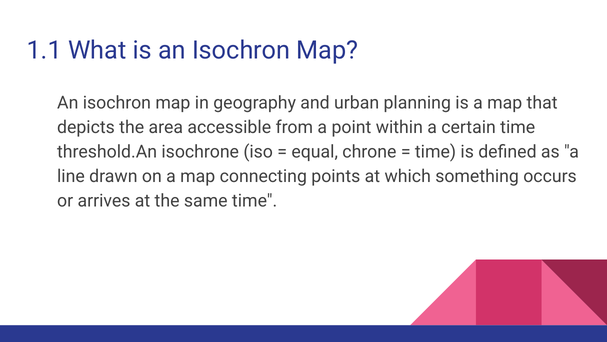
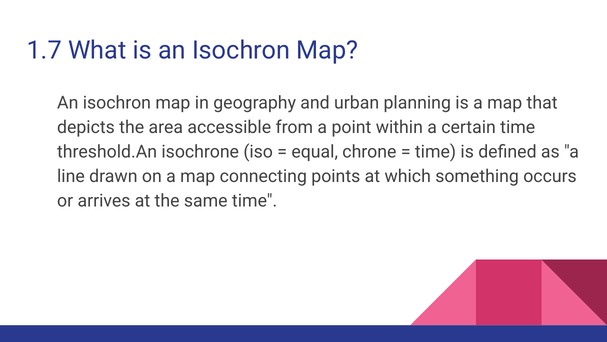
1.1: 1.1 -> 1.7
